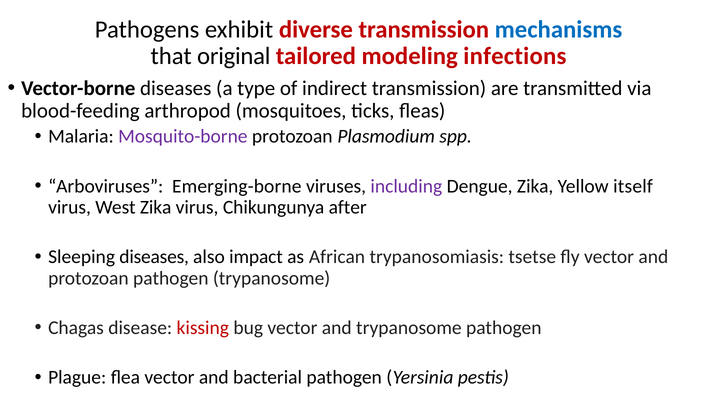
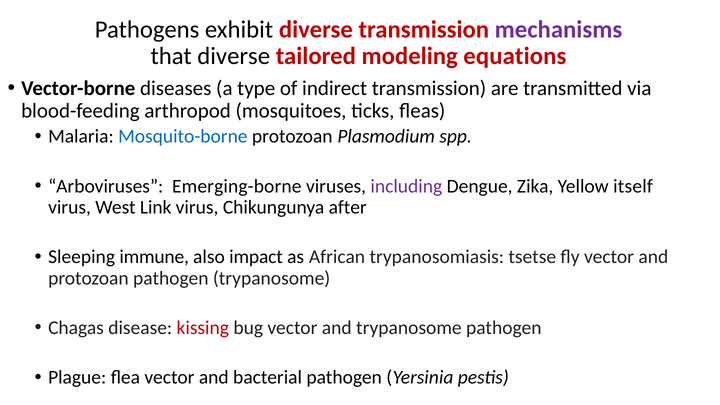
mechanisms colour: blue -> purple
that original: original -> diverse
infections: infections -> equations
Mosquito-borne colour: purple -> blue
West Zika: Zika -> Link
Sleeping diseases: diseases -> immune
